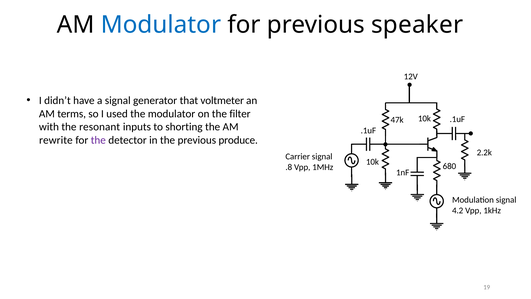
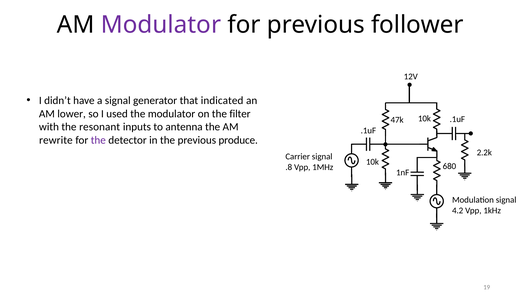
Modulator at (161, 25) colour: blue -> purple
speaker: speaker -> follower
voltmeter: voltmeter -> indicated
terms: terms -> lower
shorting: shorting -> antenna
